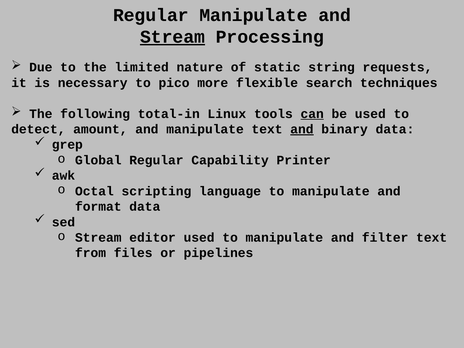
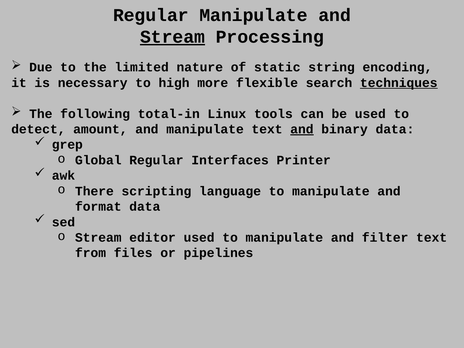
requests: requests -> encoding
pico: pico -> high
techniques underline: none -> present
can underline: present -> none
Capability: Capability -> Interfaces
Octal: Octal -> There
